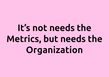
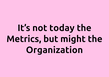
not needs: needs -> today
but needs: needs -> might
